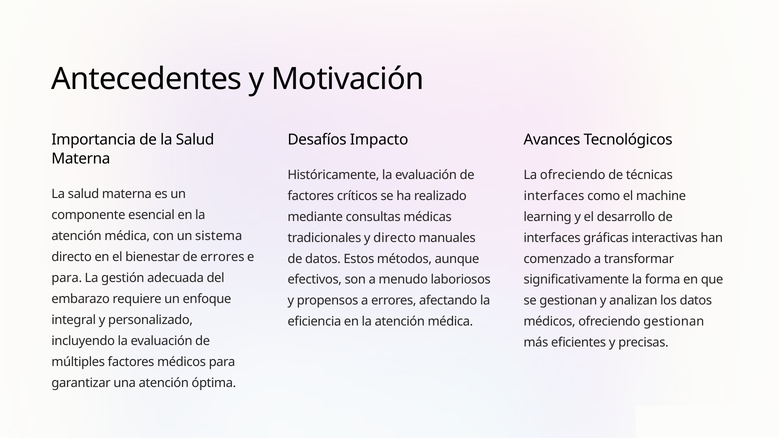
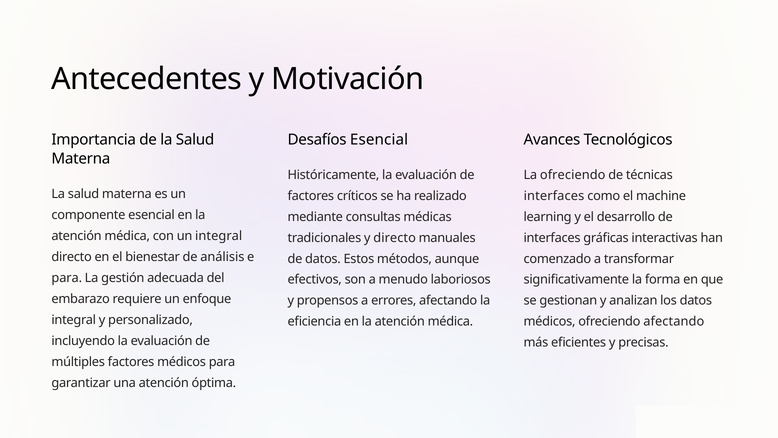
Desafíos Impacto: Impacto -> Esencial
un sistema: sistema -> integral
de errores: errores -> análisis
ofreciendo gestionan: gestionan -> afectando
